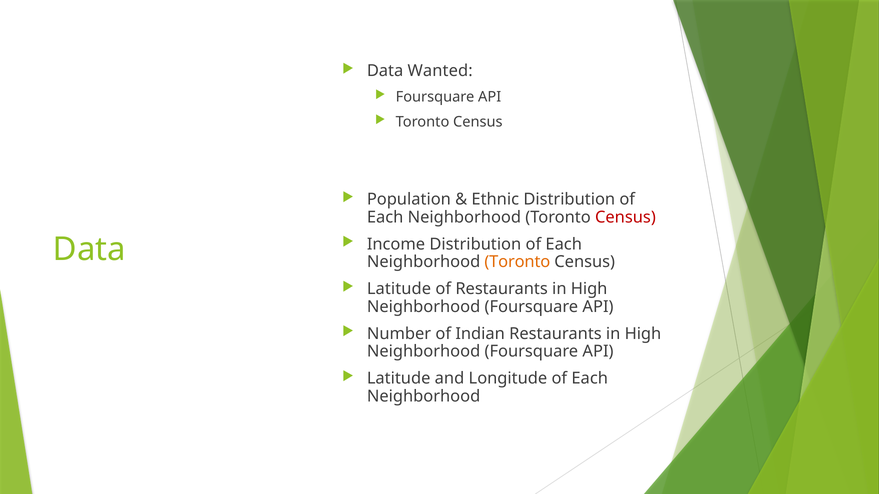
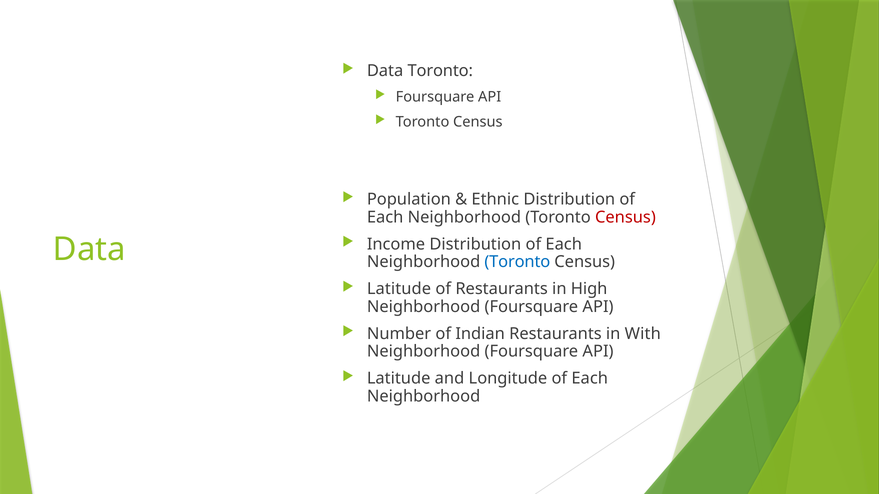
Data Wanted: Wanted -> Toronto
Toronto at (517, 262) colour: orange -> blue
Indian Restaurants in High: High -> With
